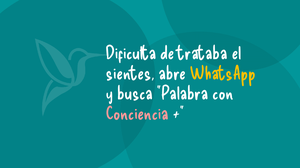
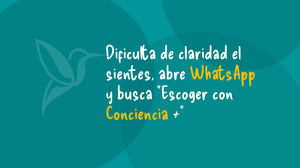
trataba: trataba -> claridad
Palabra: Palabra -> Escoger
Conciencia colour: pink -> yellow
